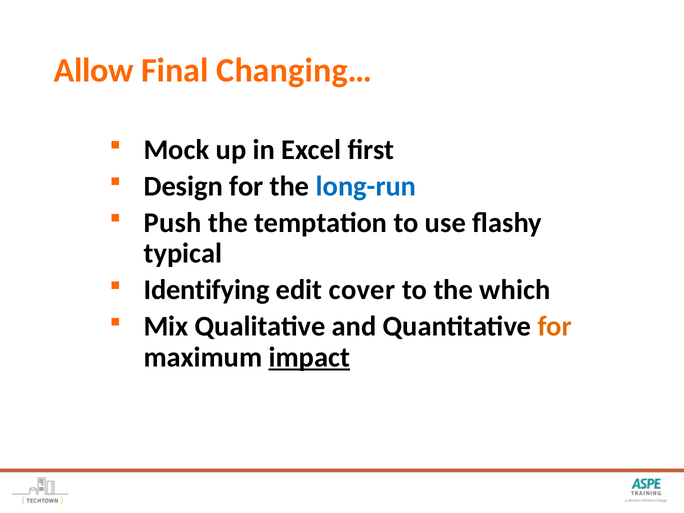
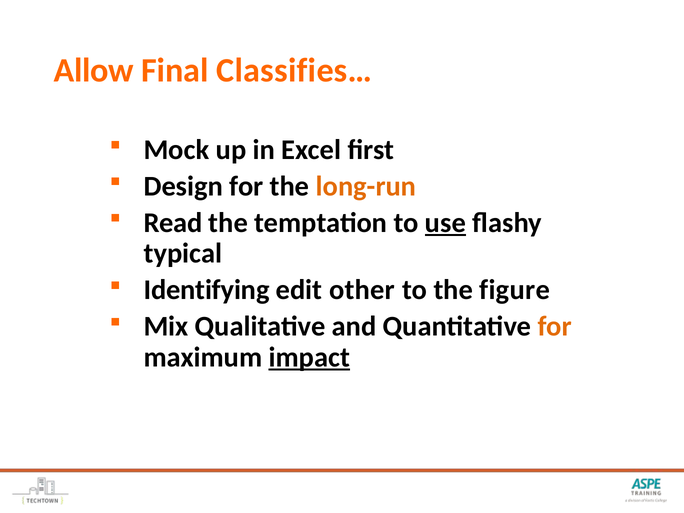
Changing…: Changing… -> Classifies…
long-run colour: blue -> orange
Push: Push -> Read
use underline: none -> present
cover: cover -> other
which: which -> figure
